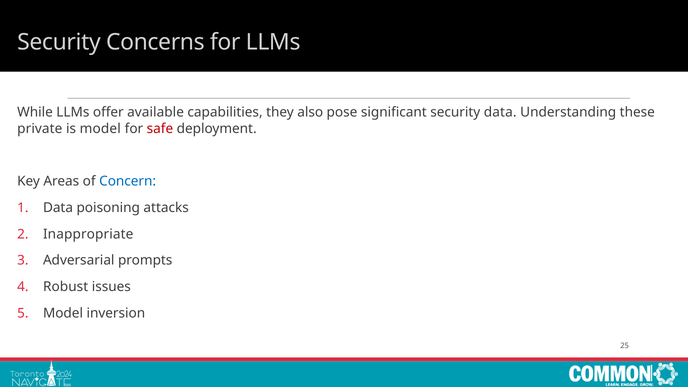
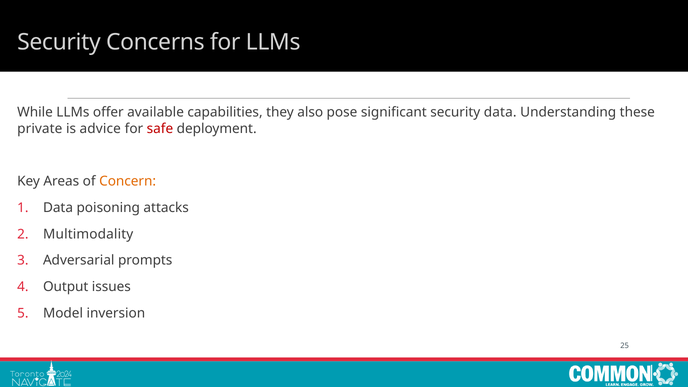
is model: model -> advice
Concern colour: blue -> orange
Inappropriate: Inappropriate -> Multimodality
Robust: Robust -> Output
